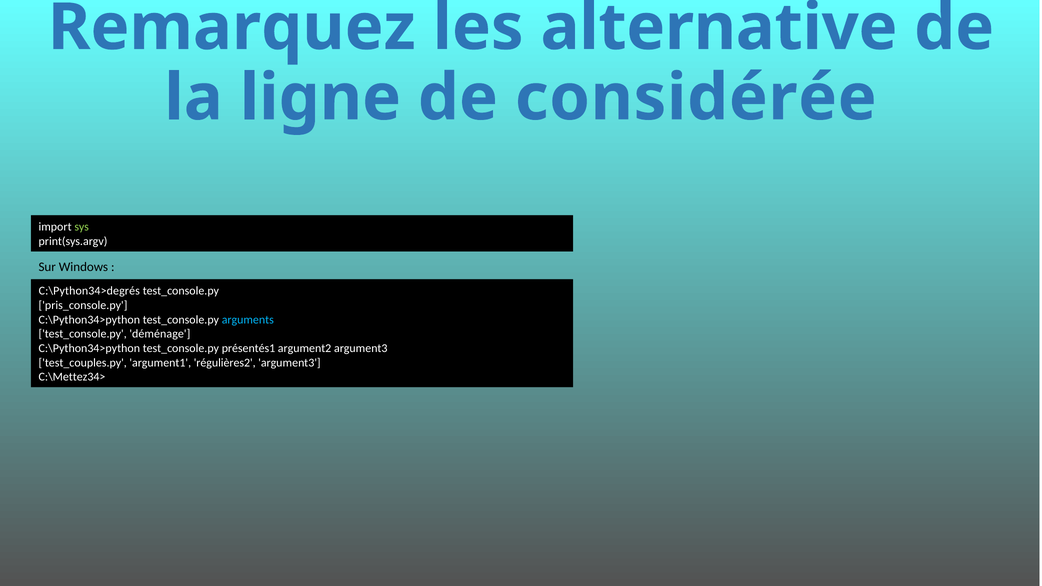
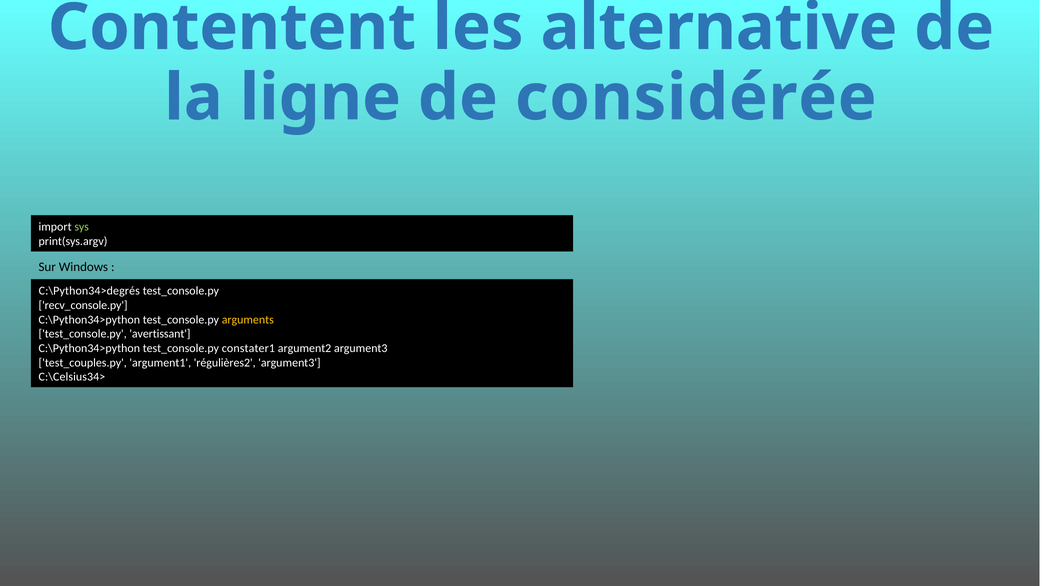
Remarquez: Remarquez -> Contentent
pris_console.py: pris_console.py -> recv_console.py
arguments colour: light blue -> yellow
déménage: déménage -> avertissant
présentés1: présentés1 -> constater1
C:\Mettez34>: C:\Mettez34> -> C:\Celsius34>
